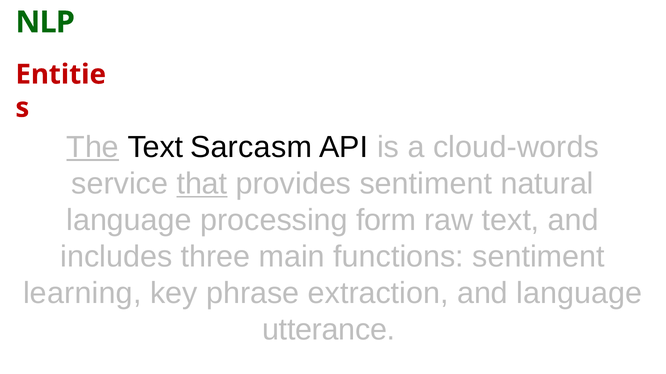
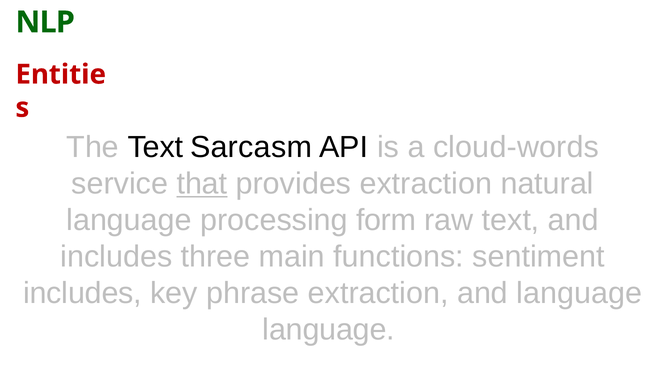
The underline: present -> none
provides sentiment: sentiment -> extraction
learning at (82, 294): learning -> includes
utterance at (329, 330): utterance -> language
